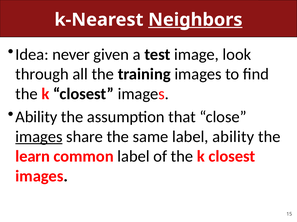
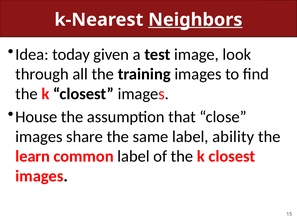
never: never -> today
Ability at (36, 117): Ability -> House
images at (39, 137) underline: present -> none
